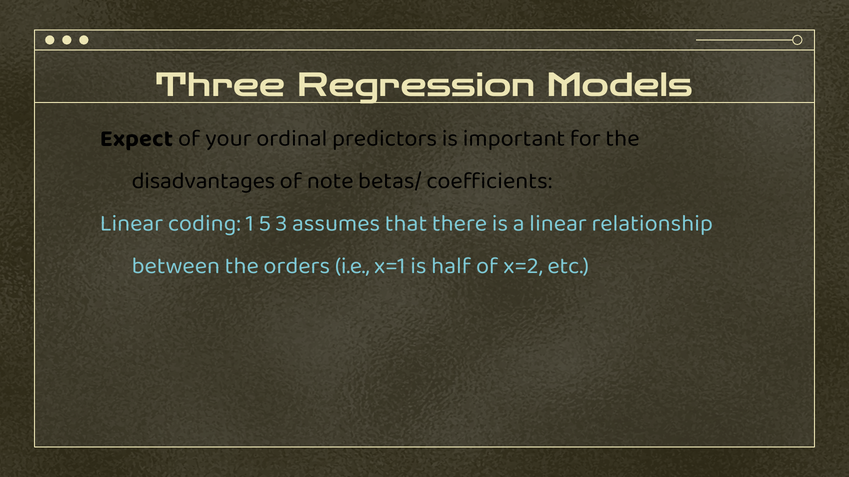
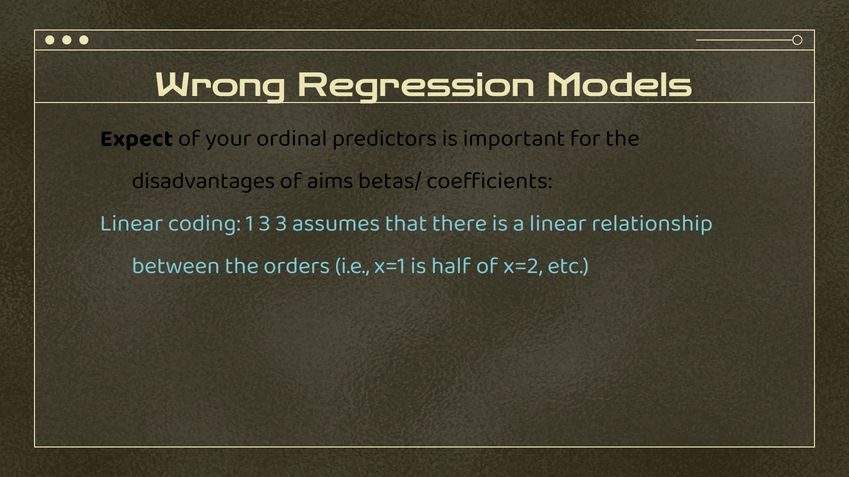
Three: Three -> Wrong
note: note -> aims
1 5: 5 -> 3
